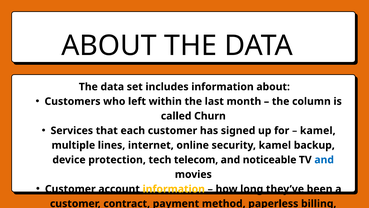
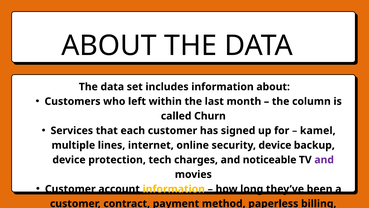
security kamel: kamel -> device
tech telecom: telecom -> charges
and at (324, 160) colour: blue -> purple
